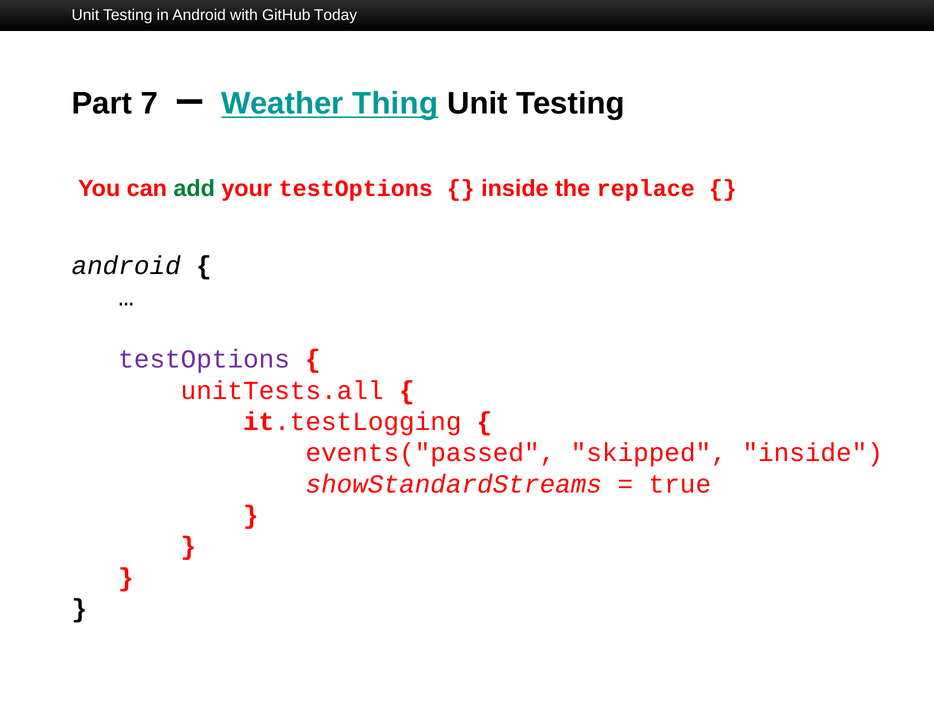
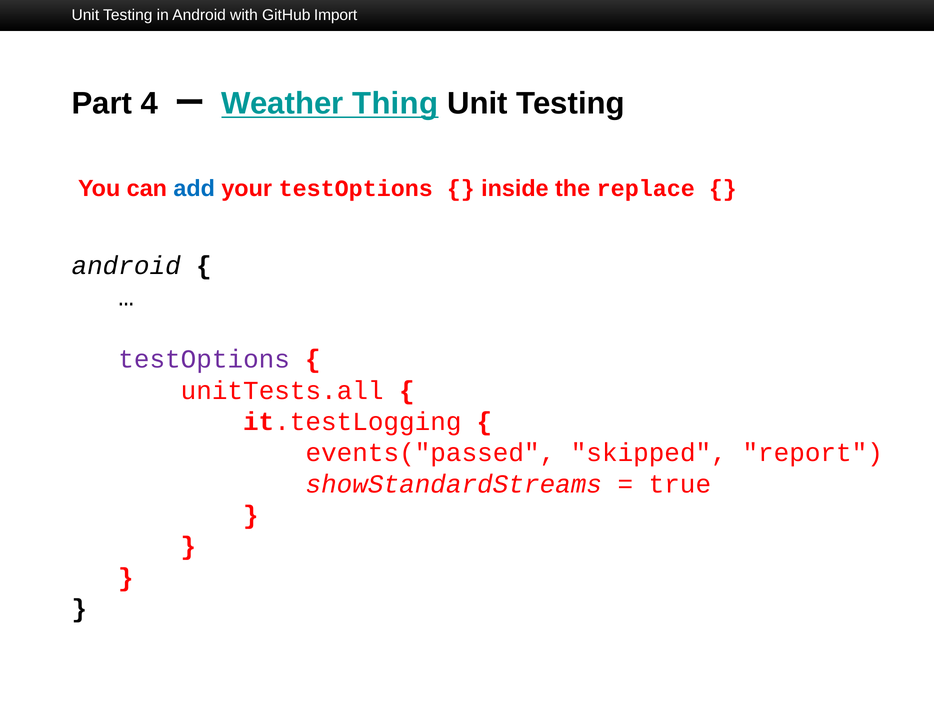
Today: Today -> Import
7: 7 -> 4
add colour: green -> blue
skipped inside: inside -> report
